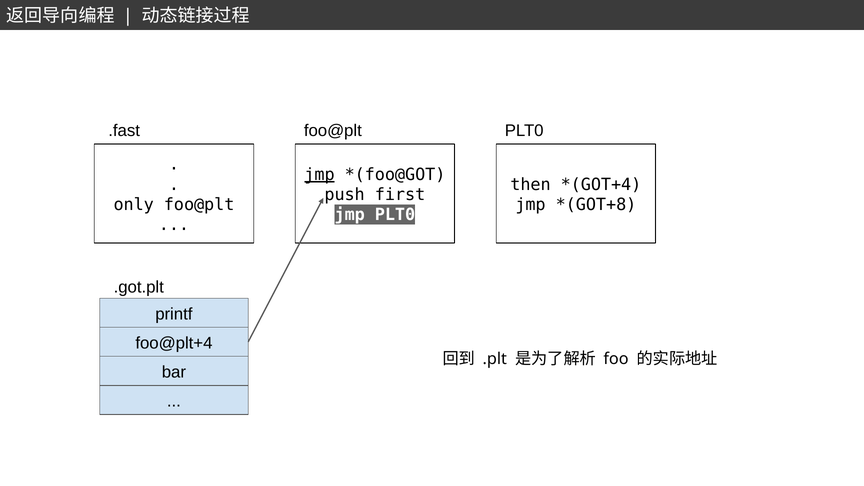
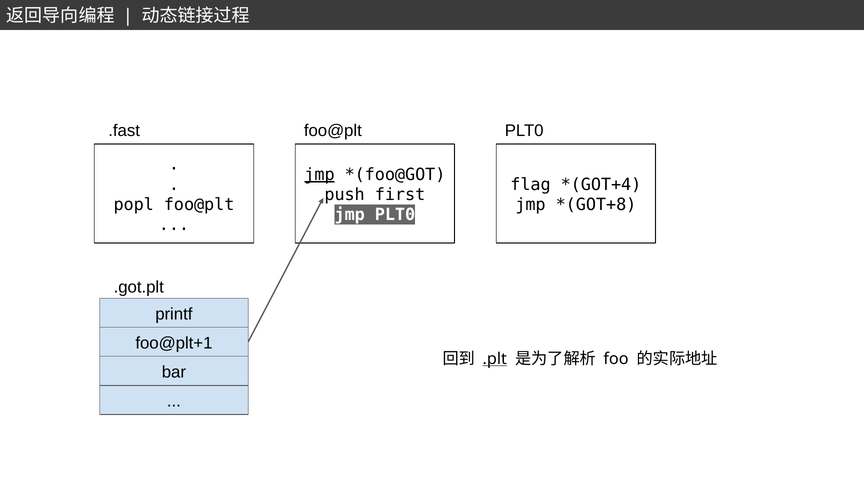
then: then -> flag
only: only -> popl
foo@plt+4: foo@plt+4 -> foo@plt+1
.plt underline: none -> present
